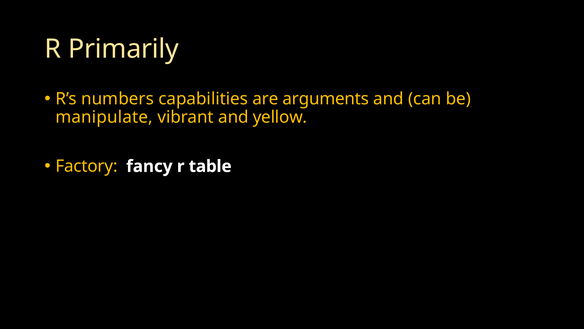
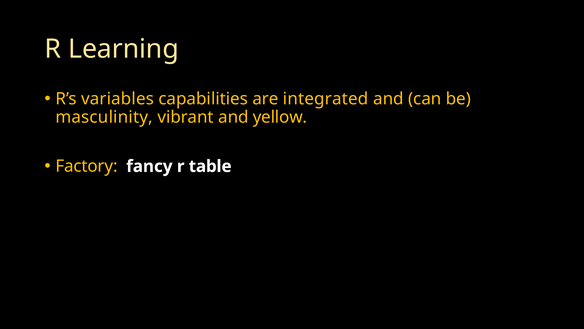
Primarily: Primarily -> Learning
numbers: numbers -> variables
arguments: arguments -> integrated
manipulate: manipulate -> masculinity
